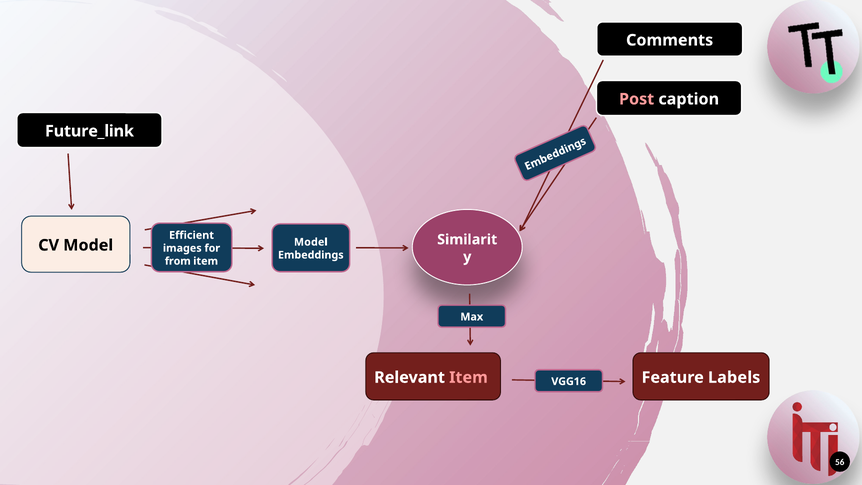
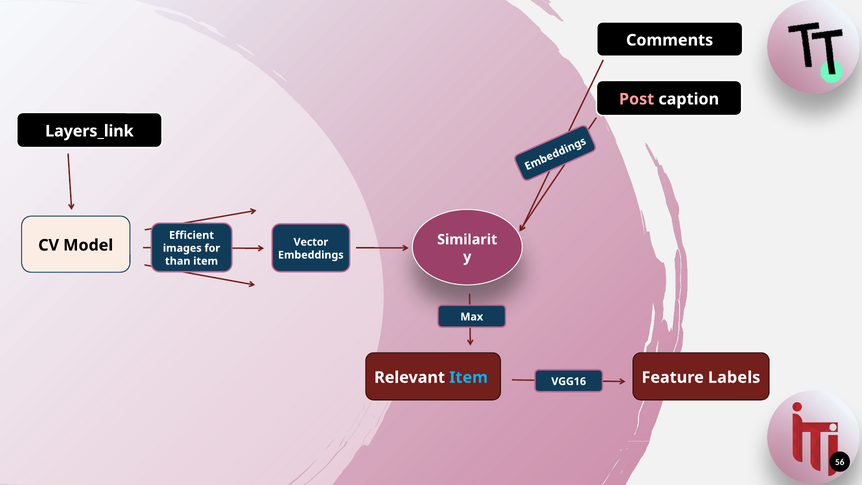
Future_link: Future_link -> Layers_link
Model at (311, 242): Model -> Vector
from: from -> than
Item at (469, 377) colour: pink -> light blue
